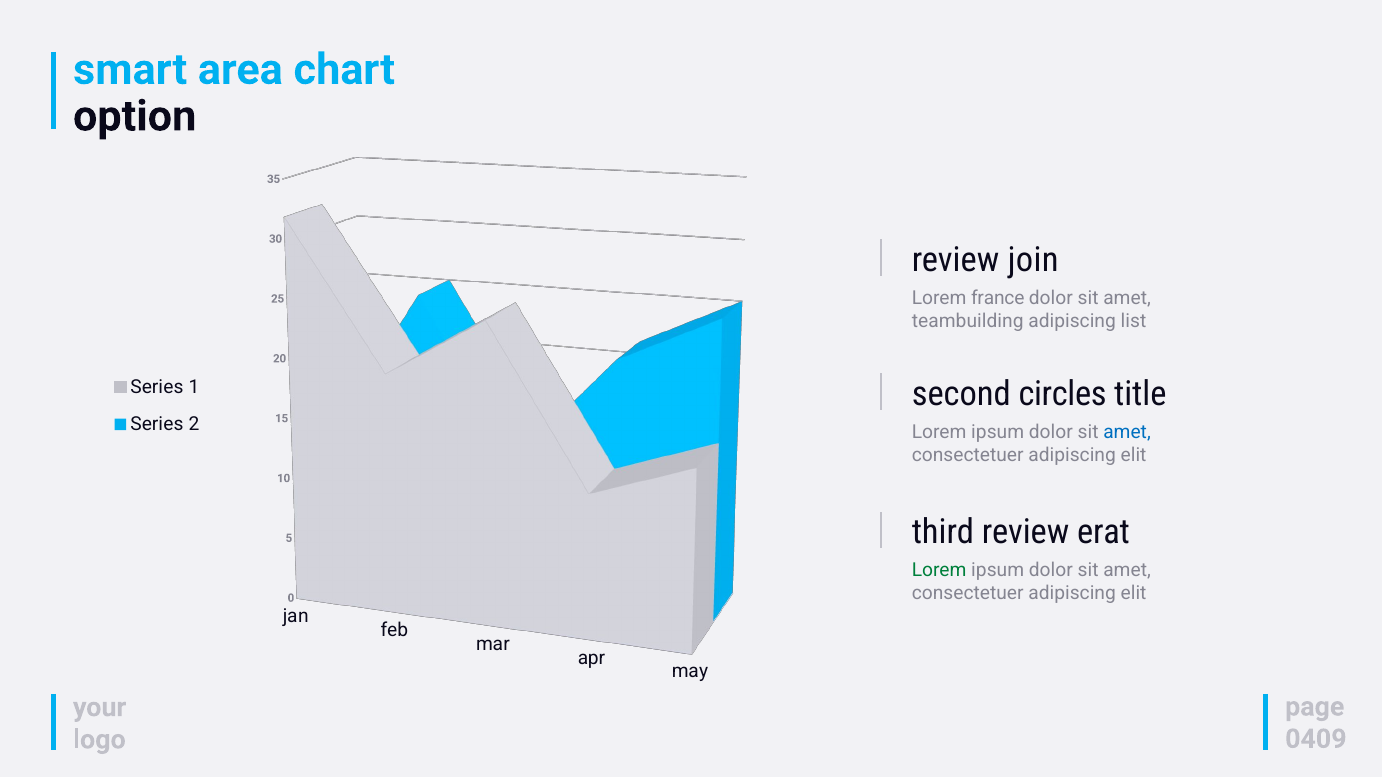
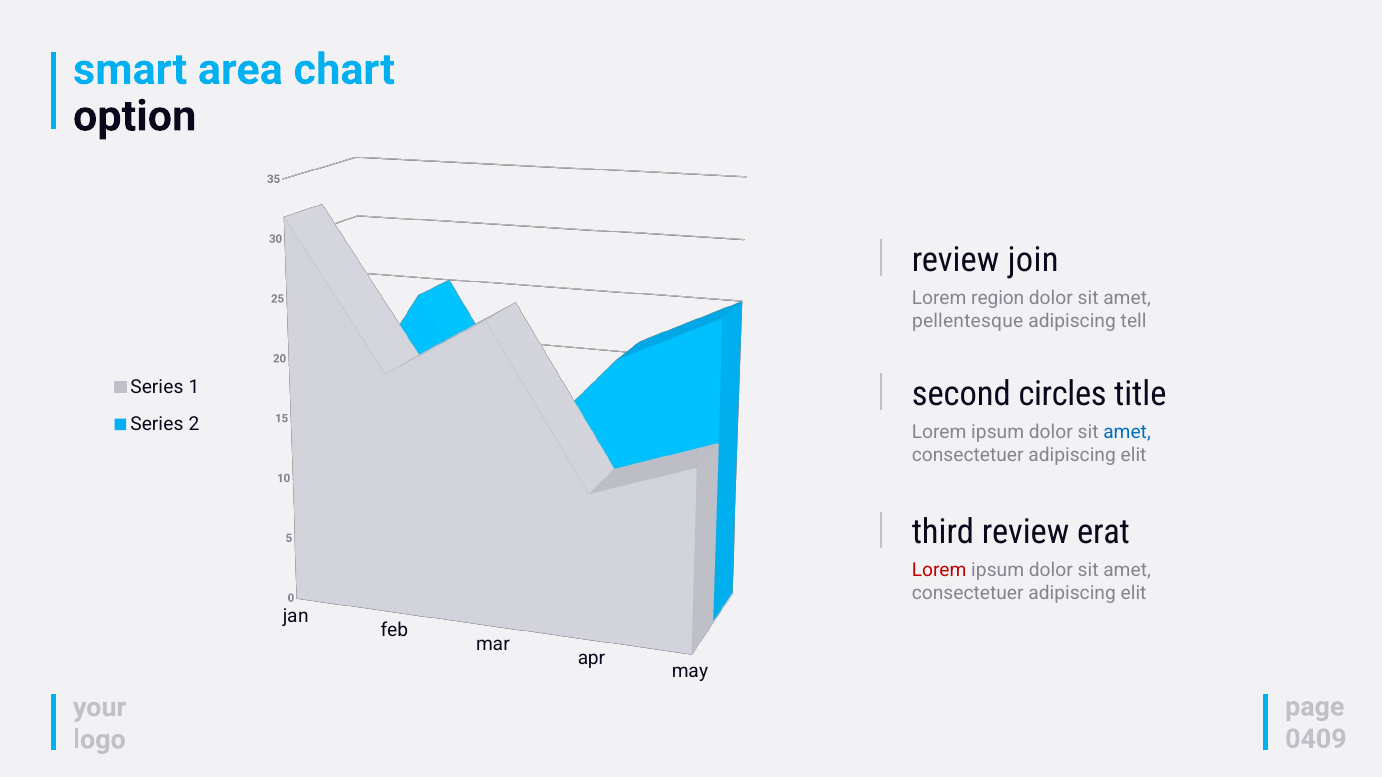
france: france -> region
teambuilding: teambuilding -> pellentesque
list: list -> tell
Lorem at (939, 570) colour: green -> red
